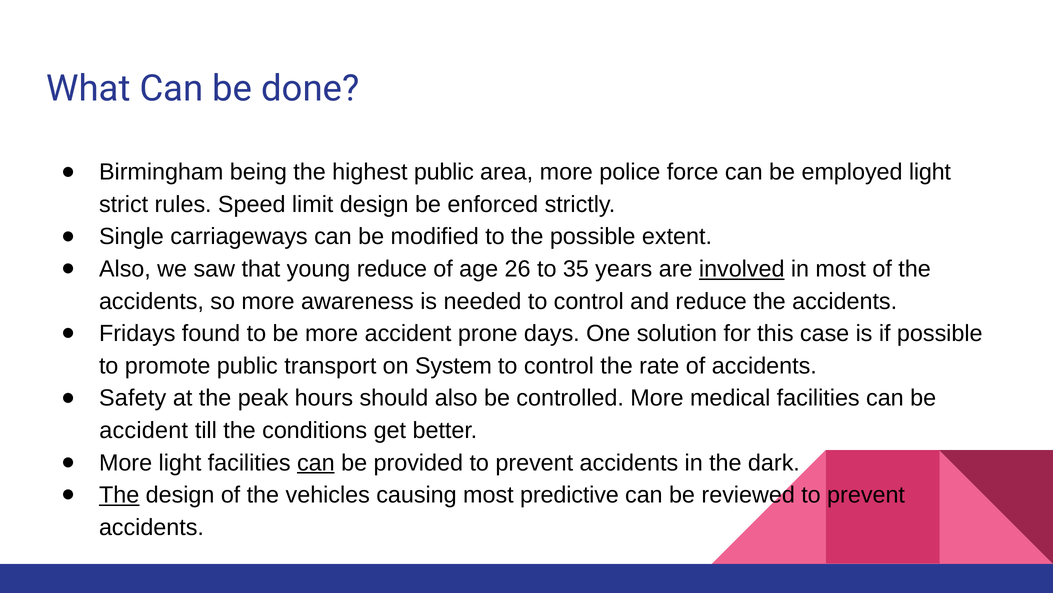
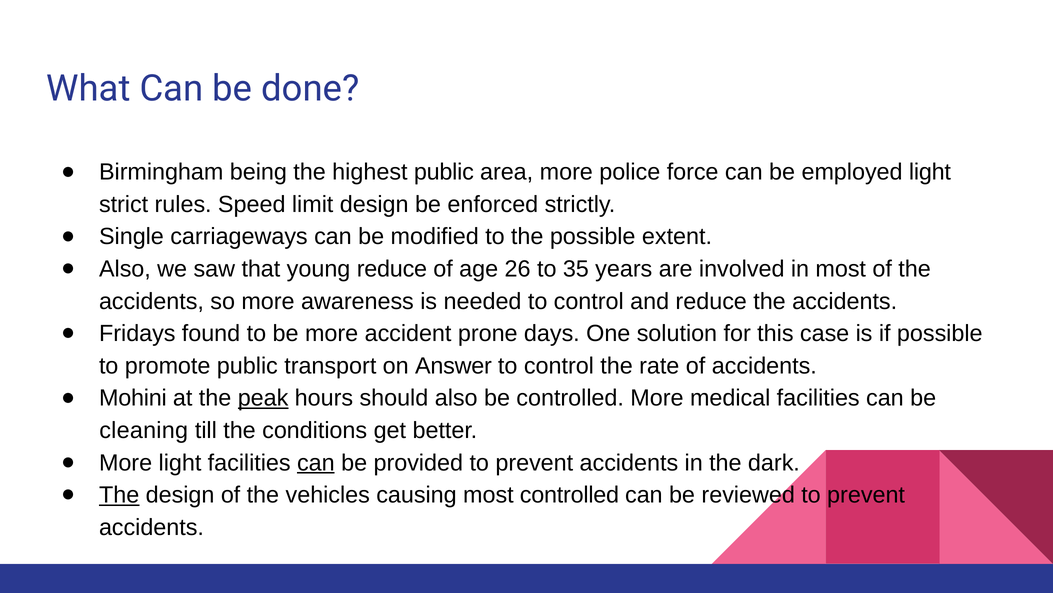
involved underline: present -> none
System: System -> Answer
Safety: Safety -> Mohini
peak underline: none -> present
accident at (144, 430): accident -> cleaning
most predictive: predictive -> controlled
